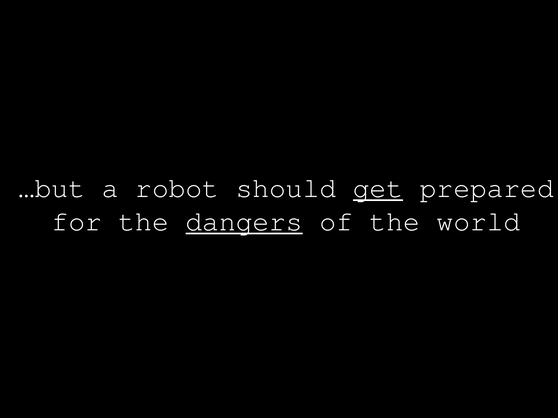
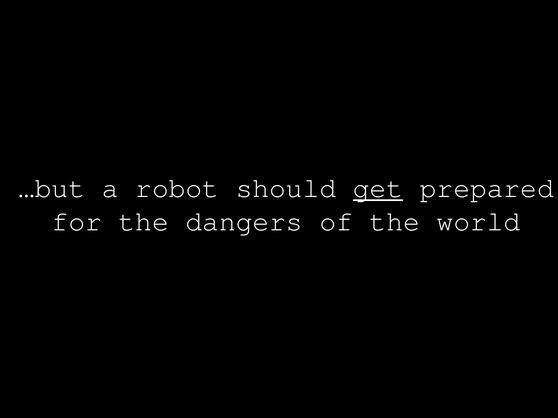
dangers underline: present -> none
